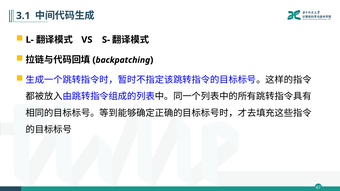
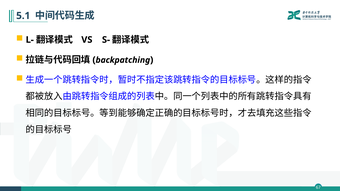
3.1: 3.1 -> 5.1
